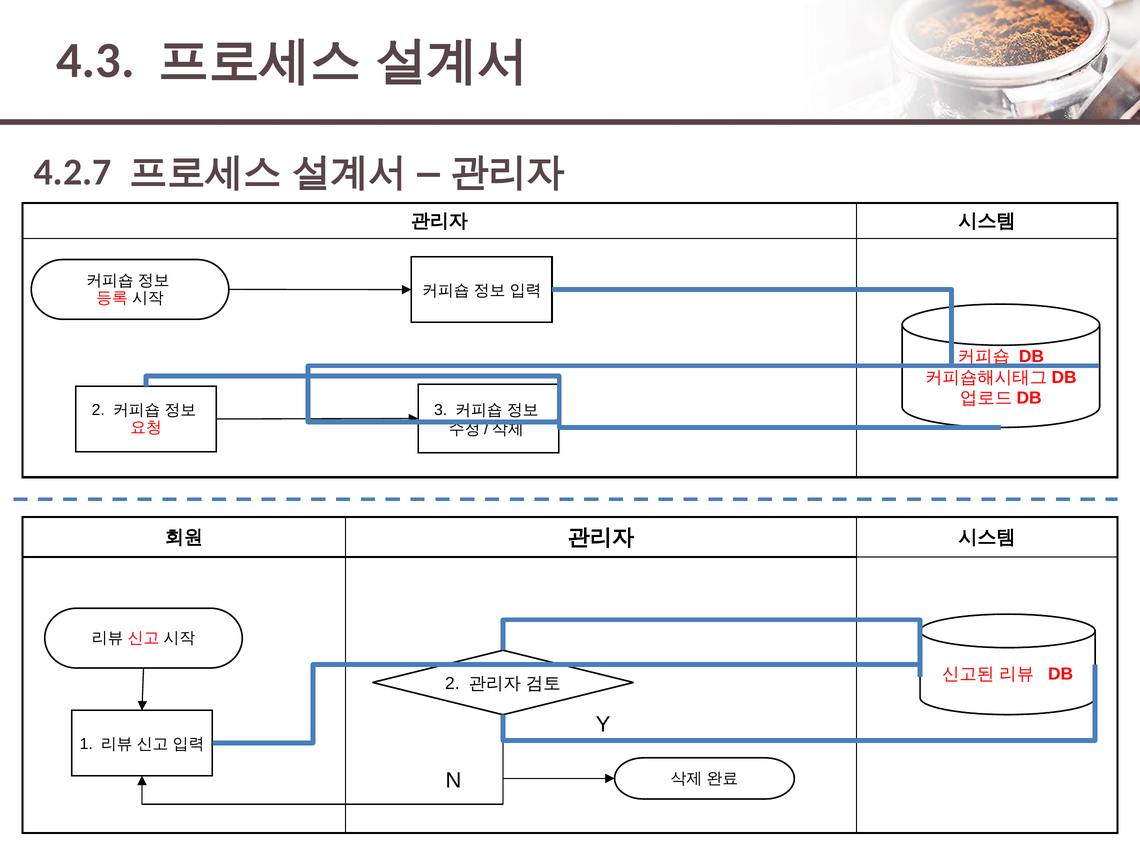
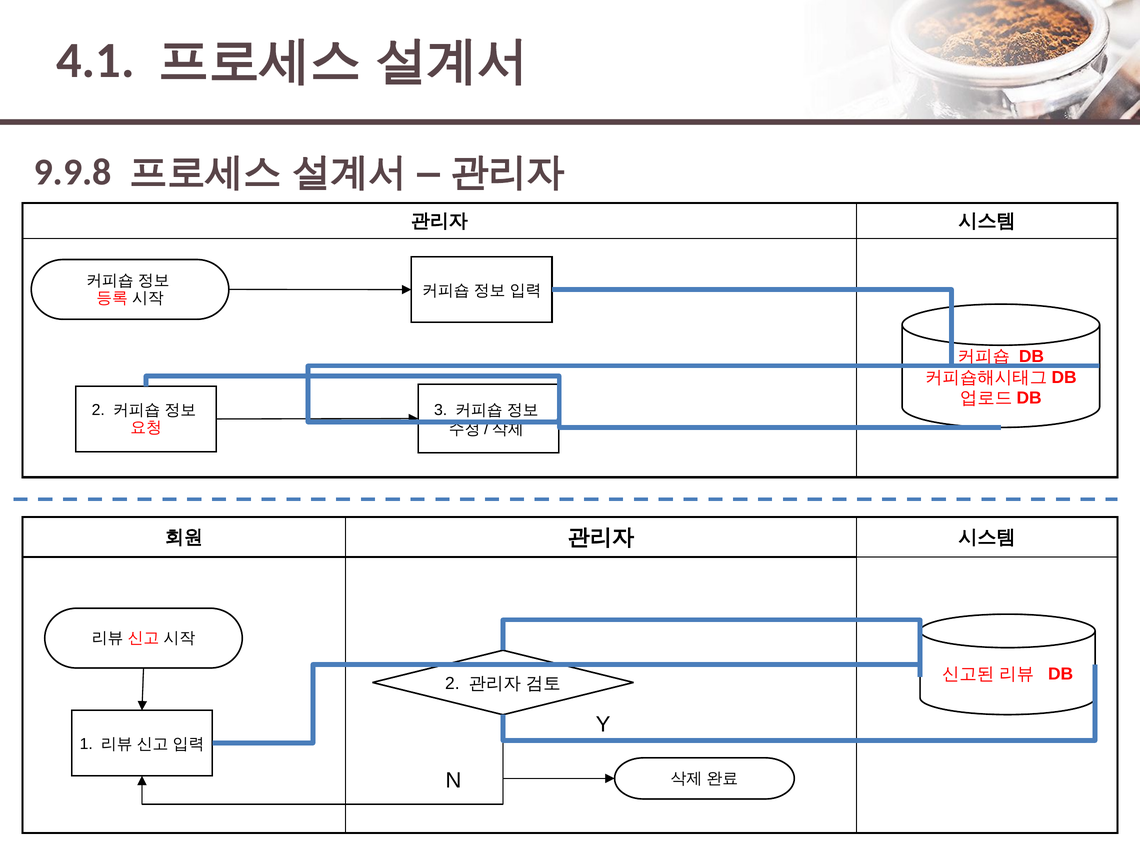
4.3: 4.3 -> 4.1
4.2.7: 4.2.7 -> 9.9.8
